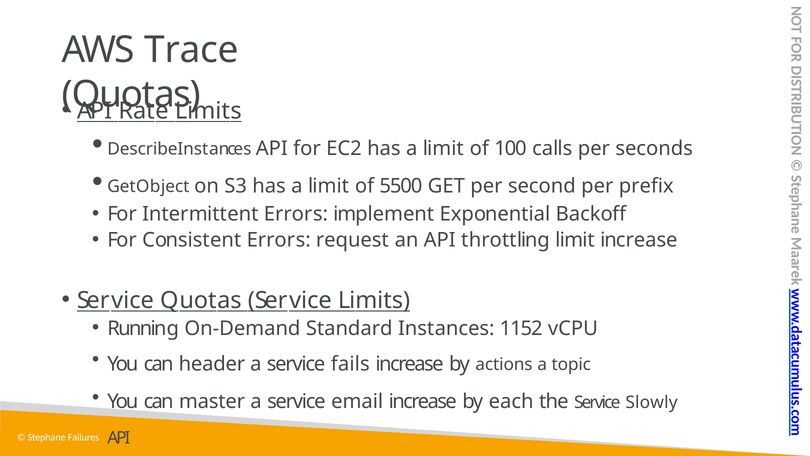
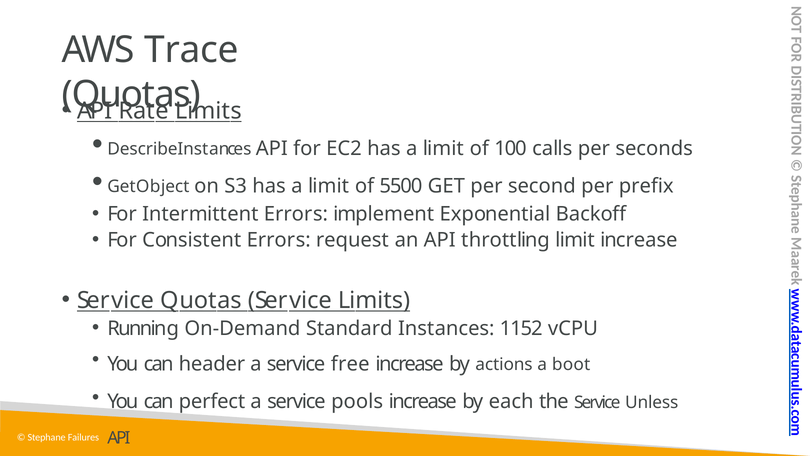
fails: fails -> free
topic: topic -> boot
master: master -> perfect
email: email -> pools
Slowly: Slowly -> Unless
